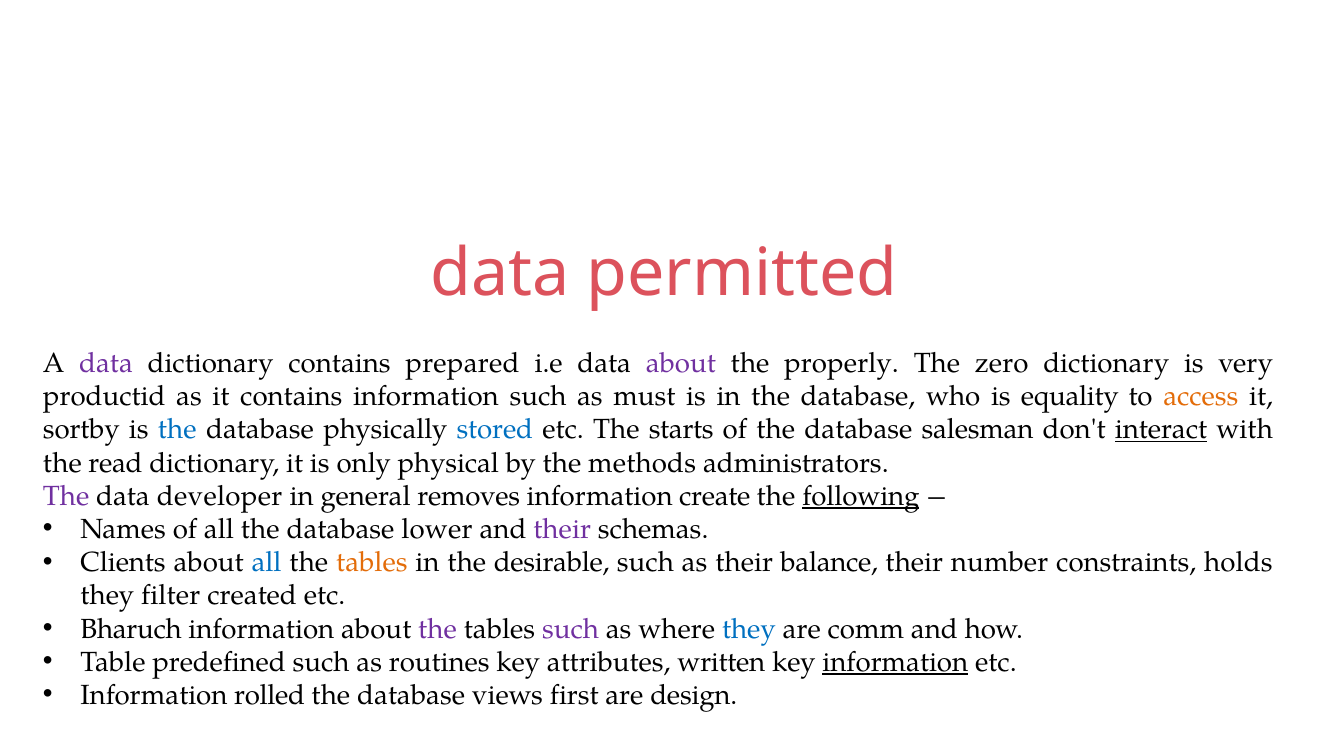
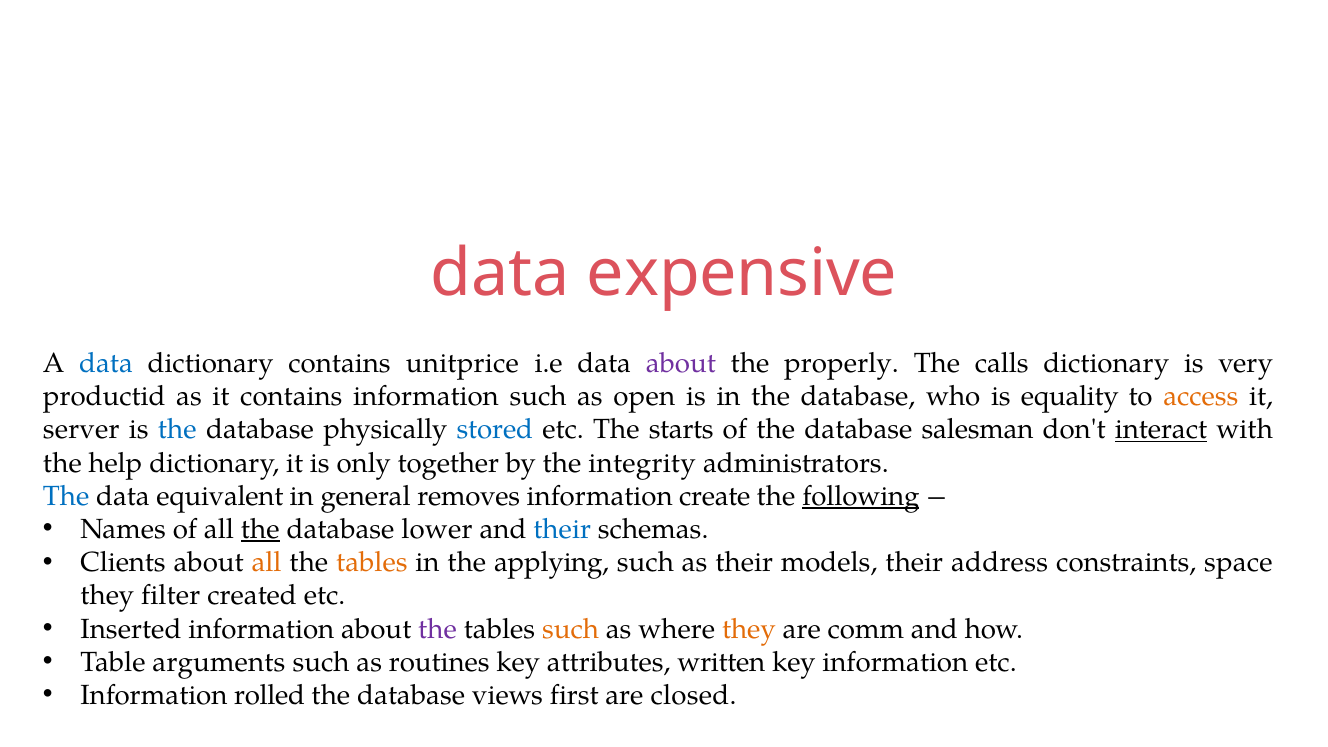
permitted: permitted -> expensive
data at (106, 363) colour: purple -> blue
prepared: prepared -> unitprice
zero: zero -> calls
must: must -> open
sortby: sortby -> server
read: read -> help
physical: physical -> together
methods: methods -> integrity
The at (66, 496) colour: purple -> blue
developer: developer -> equivalent
the at (260, 529) underline: none -> present
their at (562, 529) colour: purple -> blue
all at (267, 563) colour: blue -> orange
desirable: desirable -> applying
balance: balance -> models
number: number -> address
holds: holds -> space
Bharuch: Bharuch -> Inserted
such at (571, 629) colour: purple -> orange
they at (749, 629) colour: blue -> orange
predefined: predefined -> arguments
information at (895, 662) underline: present -> none
design: design -> closed
